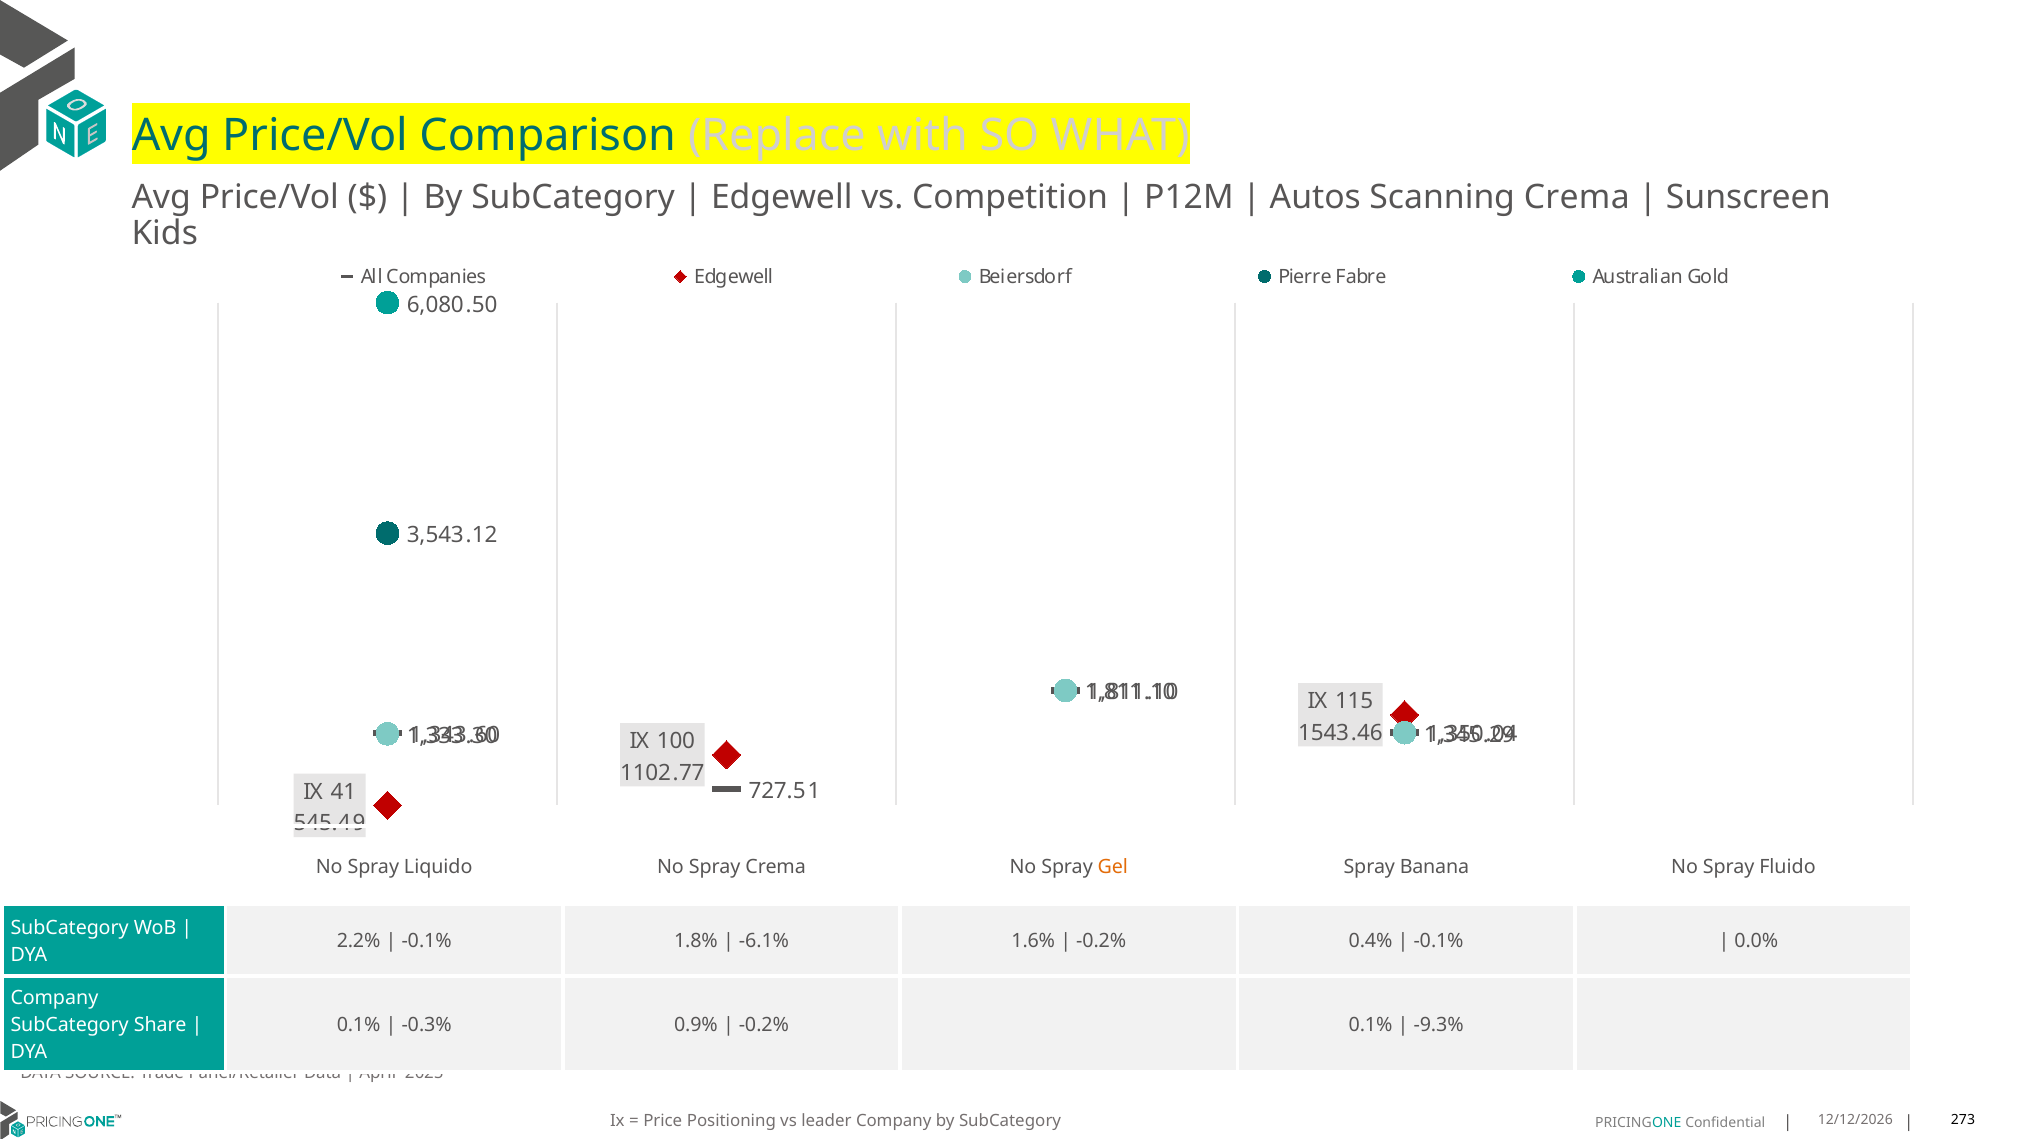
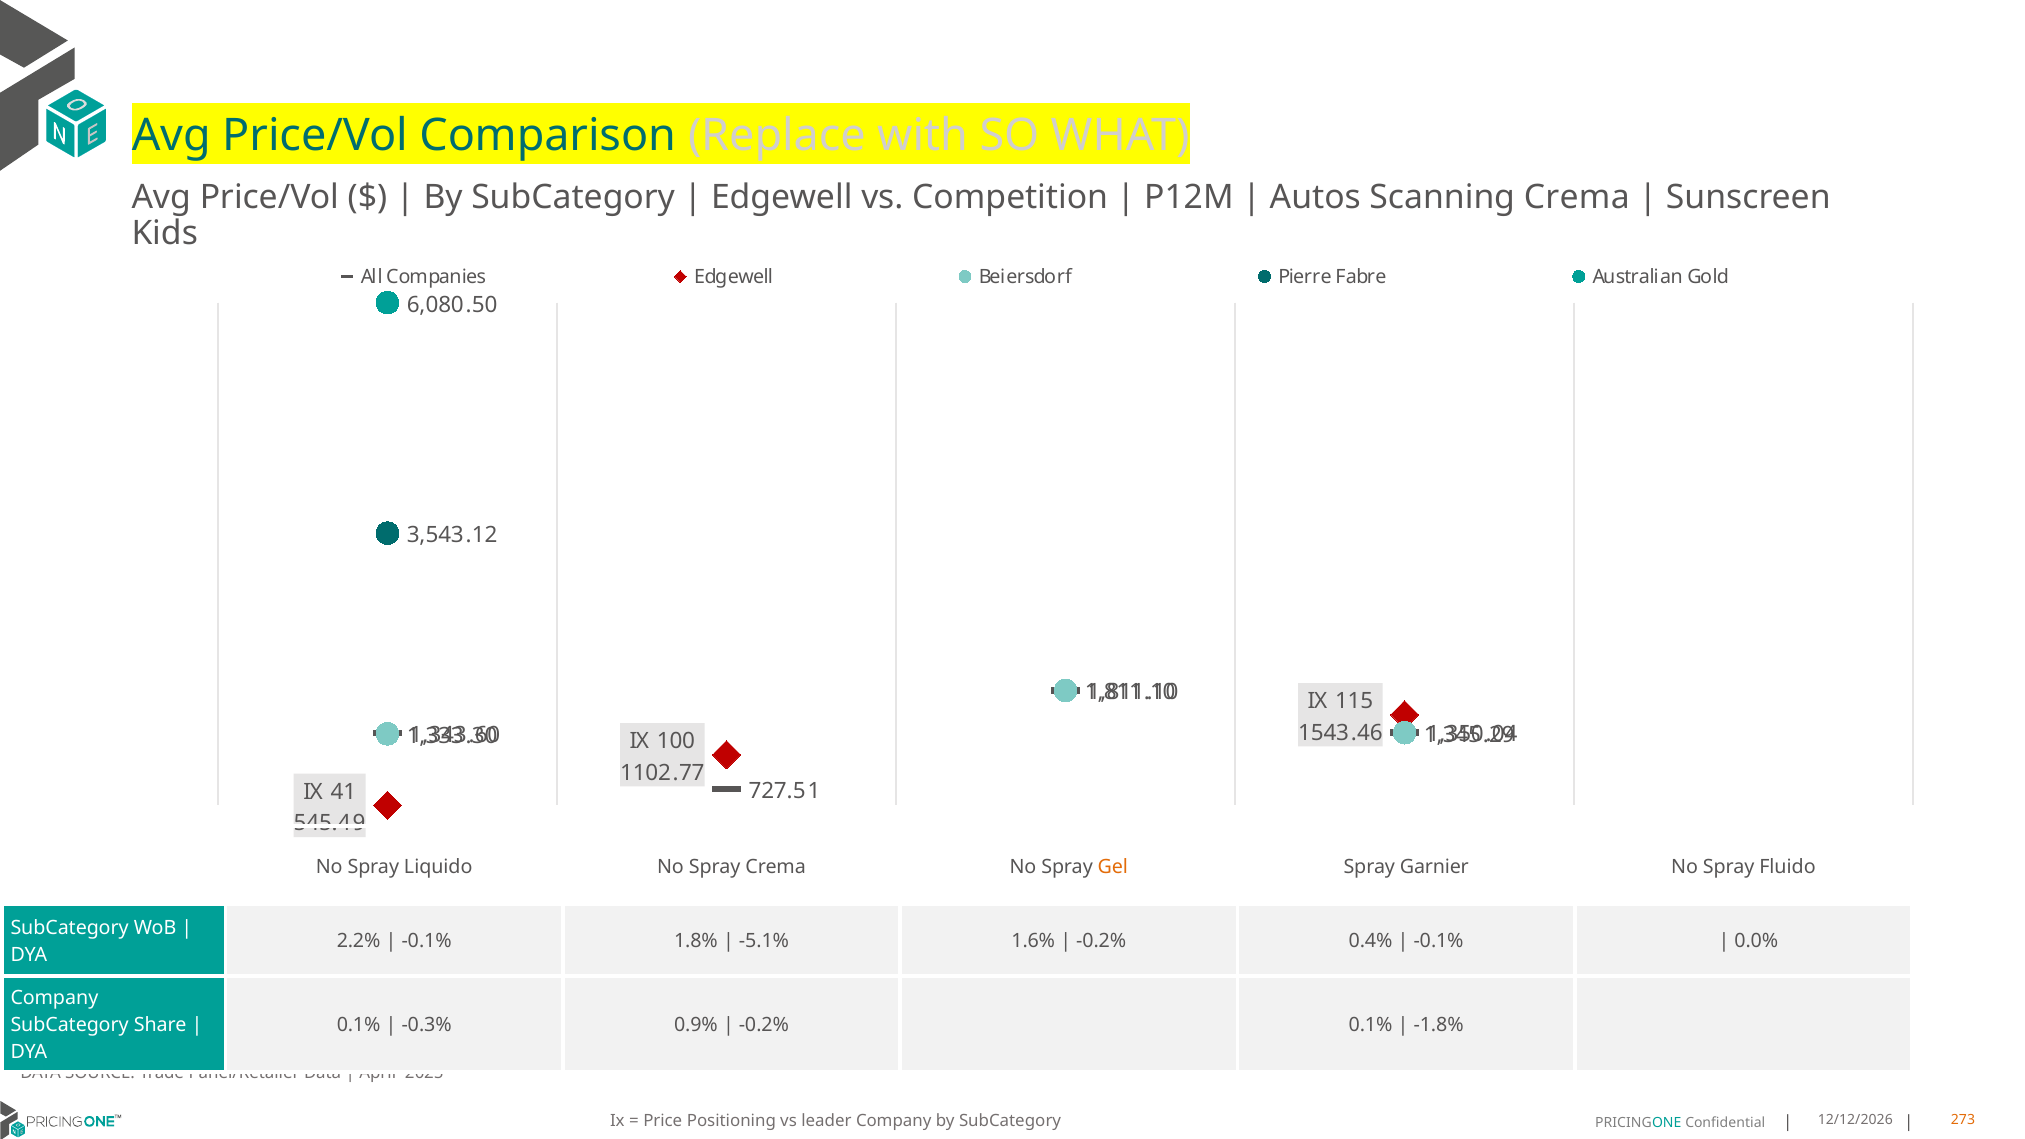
Banana: Banana -> Garnier
-6.1%: -6.1% -> -5.1%
-9.3%: -9.3% -> -1.8%
273 colour: black -> orange
